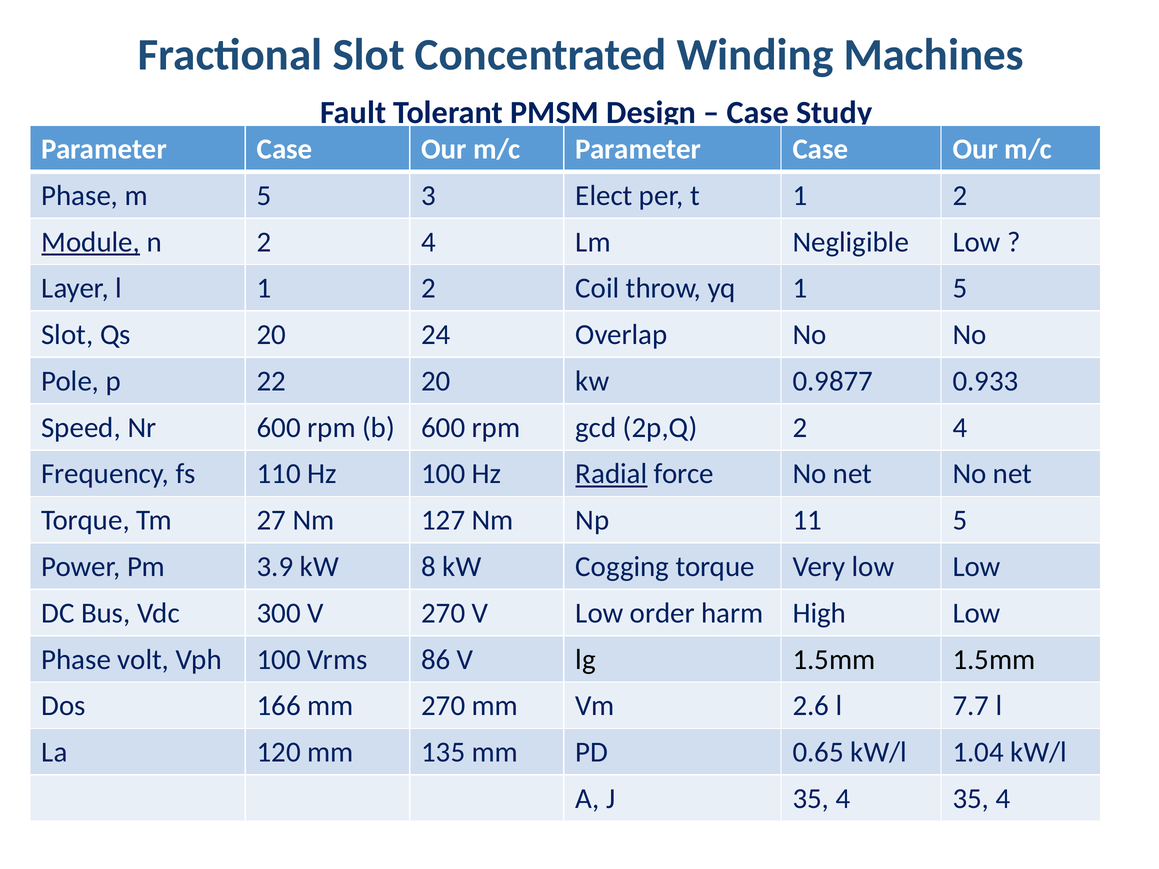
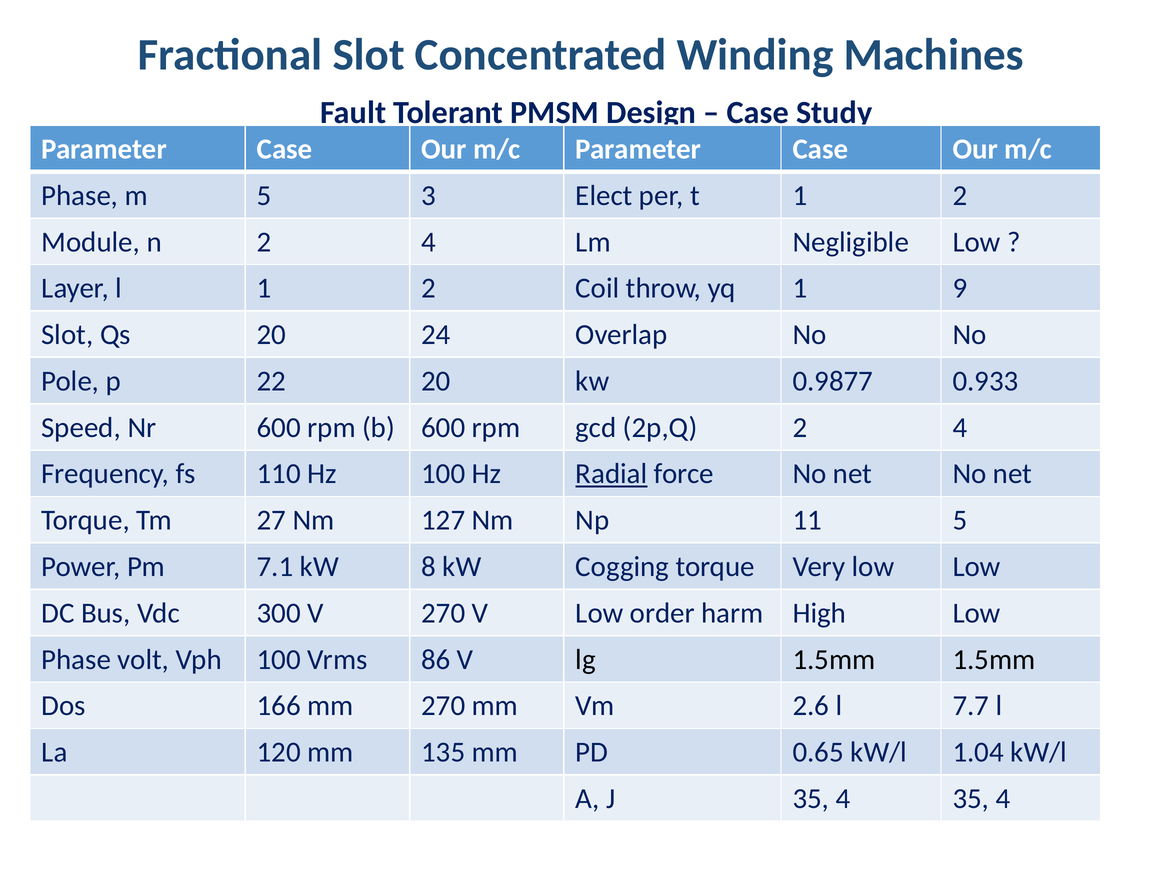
Module underline: present -> none
1 5: 5 -> 9
3.9: 3.9 -> 7.1
